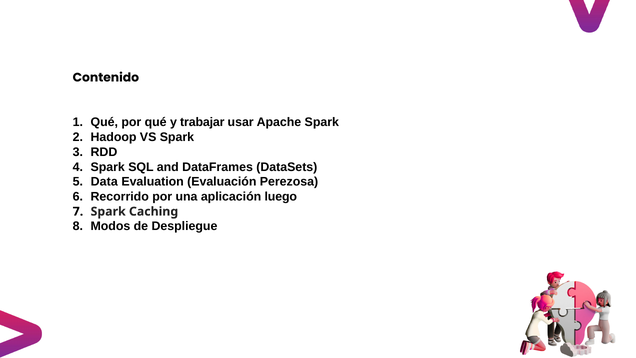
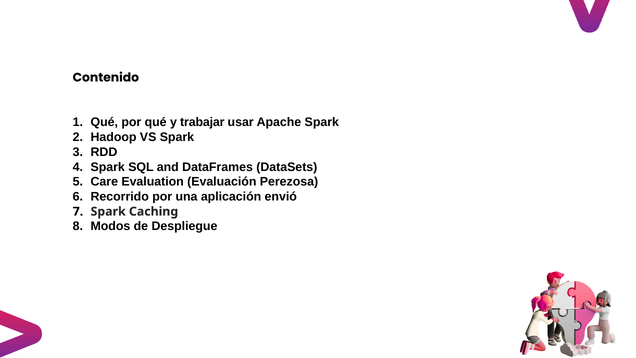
Data: Data -> Care
luego: luego -> envió
